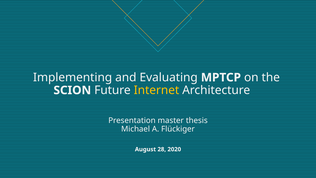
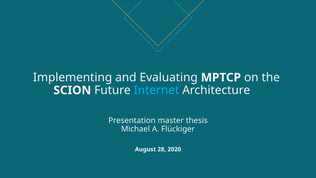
Internet colour: yellow -> light blue
